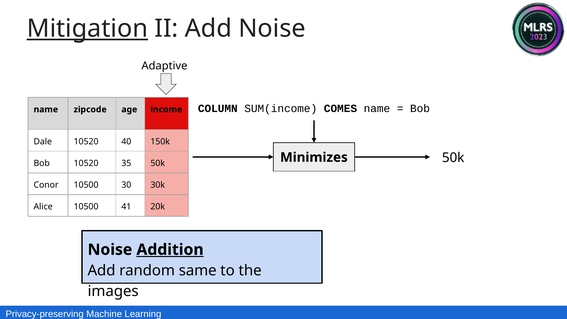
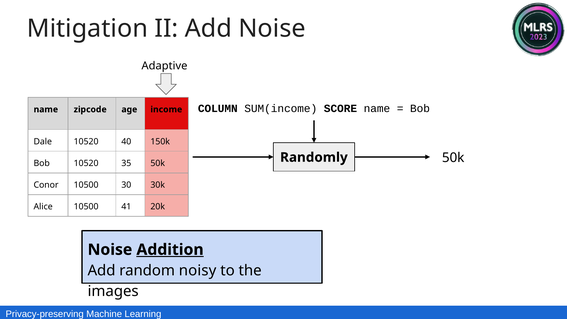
Mitigation underline: present -> none
COMES: COMES -> SCORE
Minimizes: Minimizes -> Randomly
same: same -> noisy
